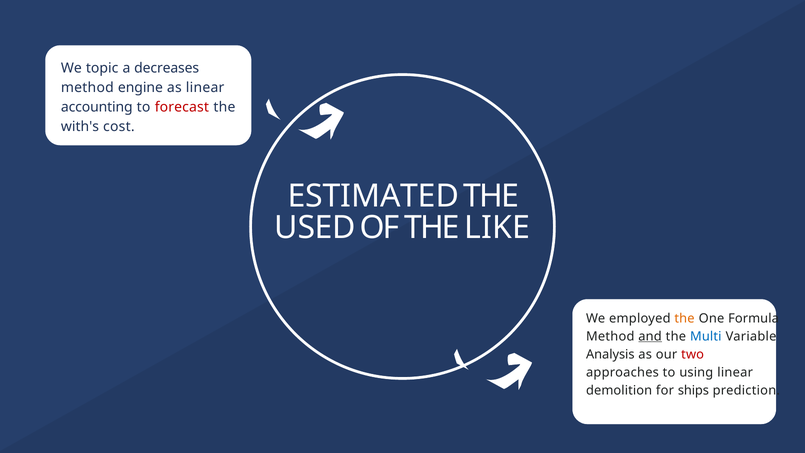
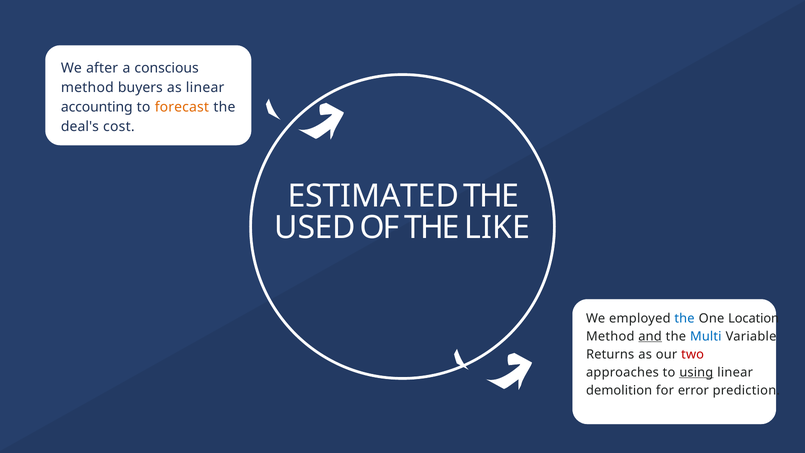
topic: topic -> after
decreases: decreases -> conscious
engine: engine -> buyers
forecast colour: red -> orange
with's: with's -> deal's
the at (685, 318) colour: orange -> blue
Formula: Formula -> Location
Analysis: Analysis -> Returns
using underline: none -> present
ships: ships -> error
